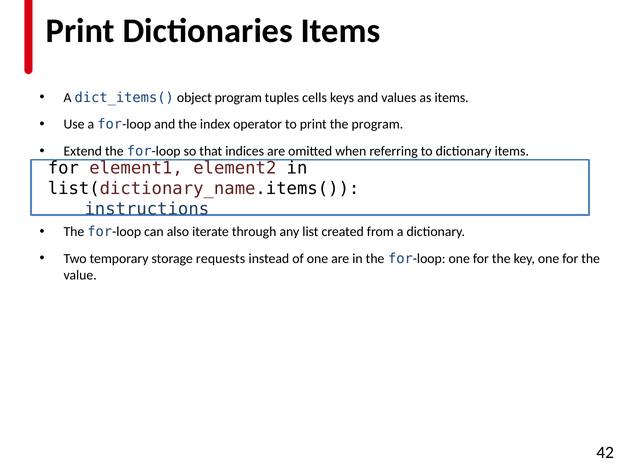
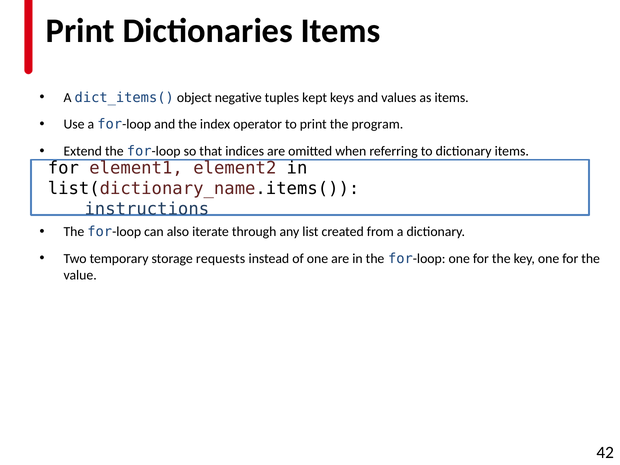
object program: program -> negative
cells: cells -> kept
